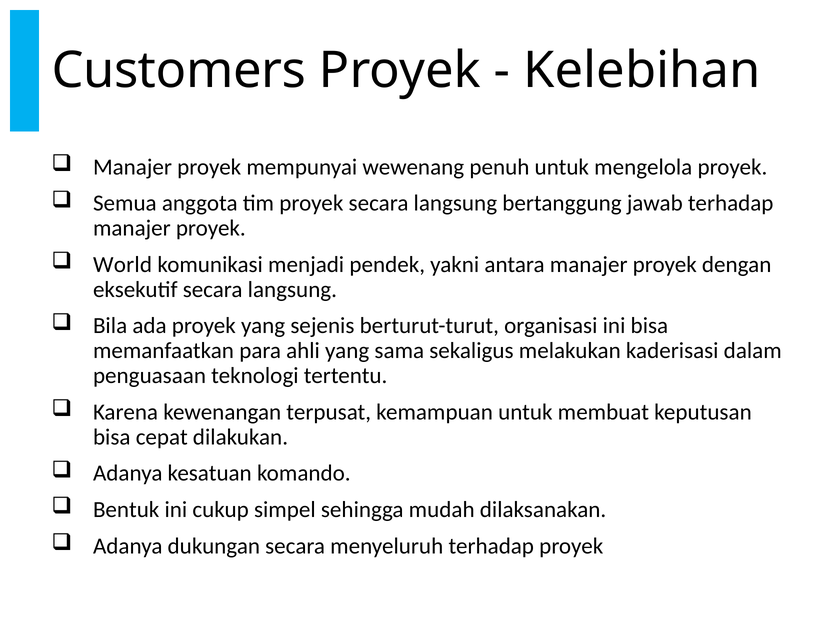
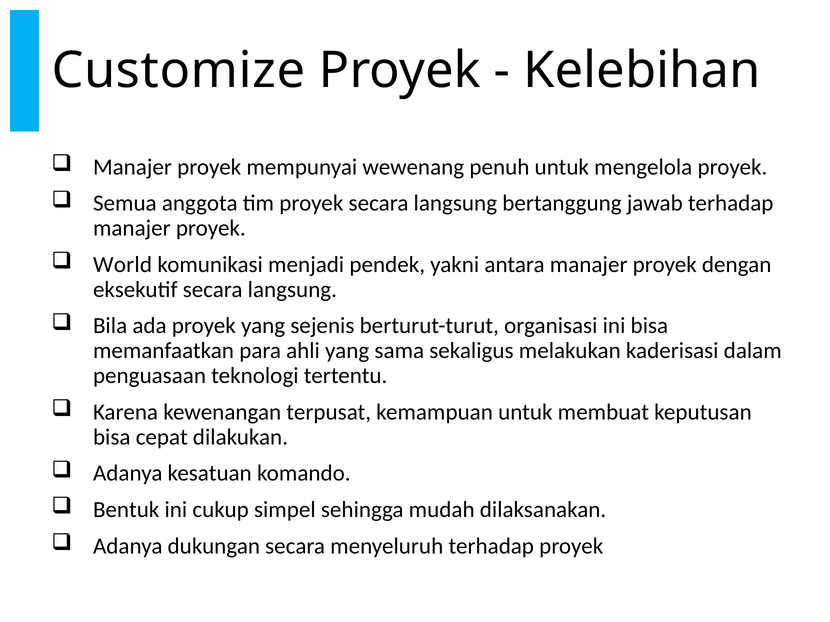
Customers: Customers -> Customize
